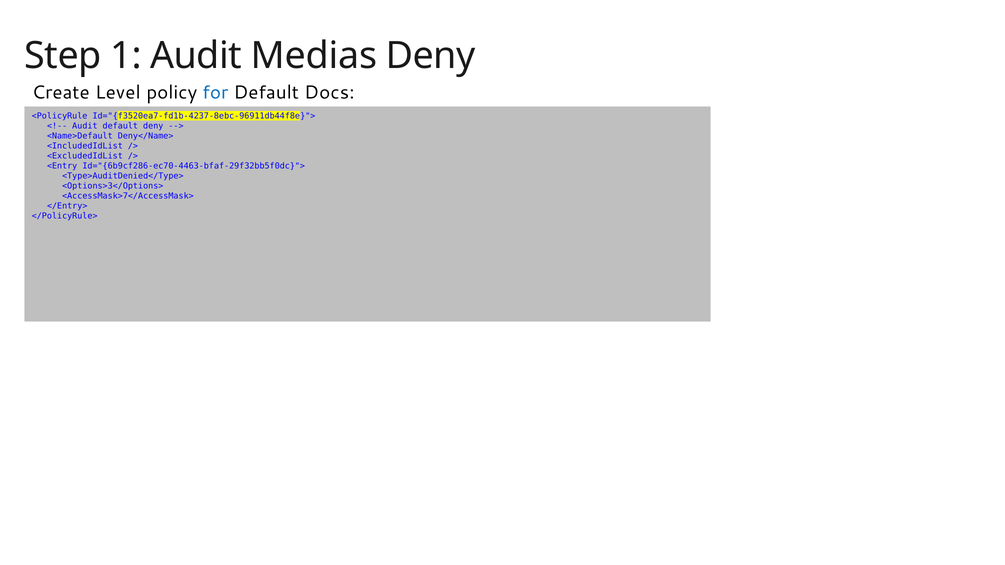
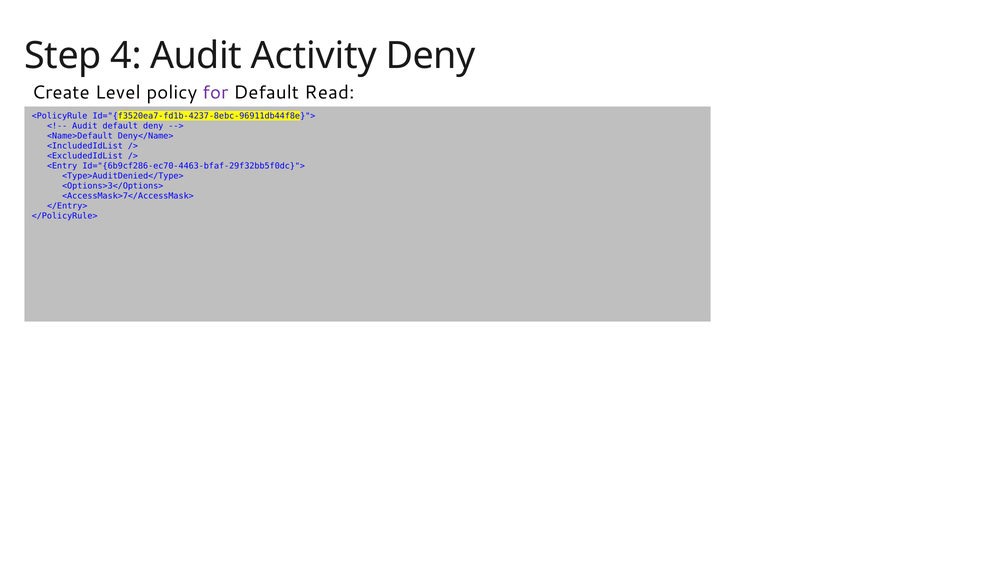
1: 1 -> 4
Medias: Medias -> Activity
for colour: blue -> purple
Docs: Docs -> Read
